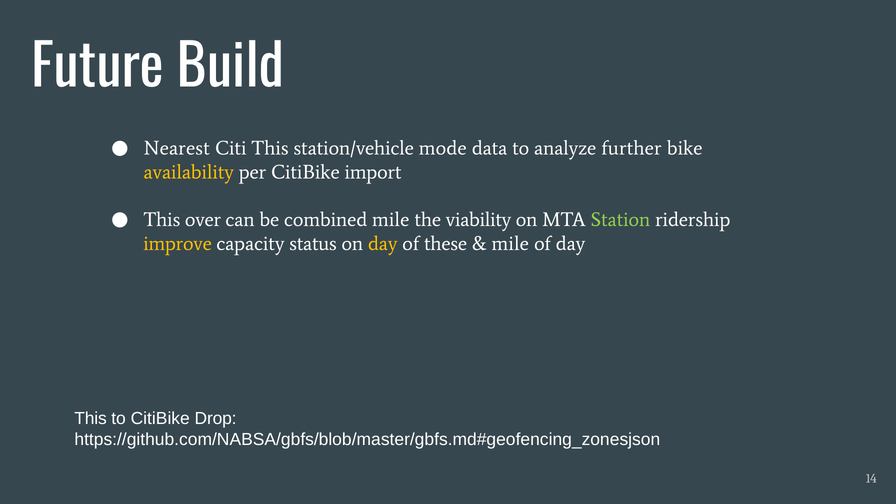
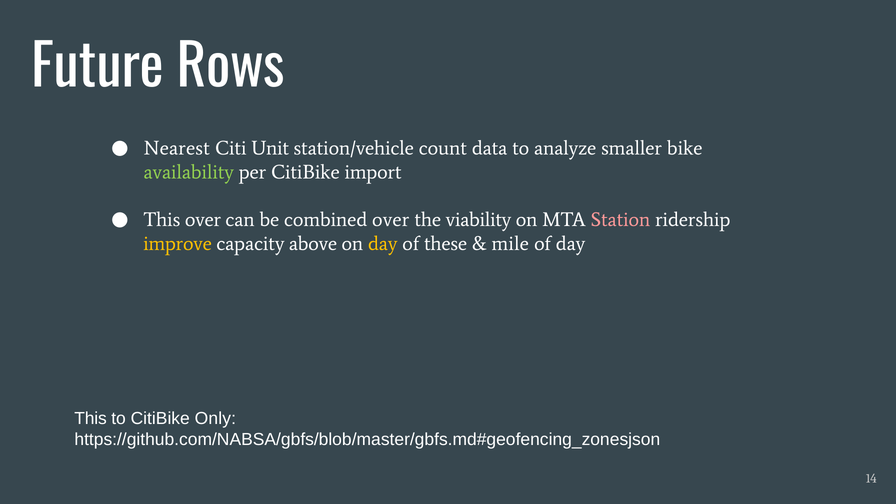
Build: Build -> Rows
Citi This: This -> Unit
mode: mode -> count
further: further -> smaller
availability colour: yellow -> light green
combined mile: mile -> over
Station colour: light green -> pink
status: status -> above
Drop: Drop -> Only
